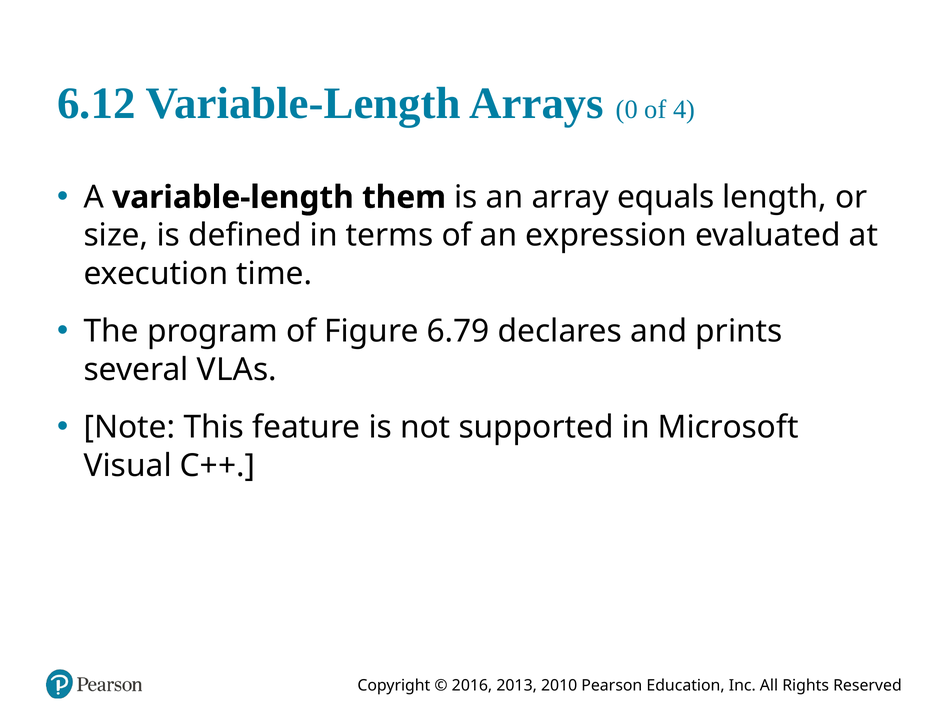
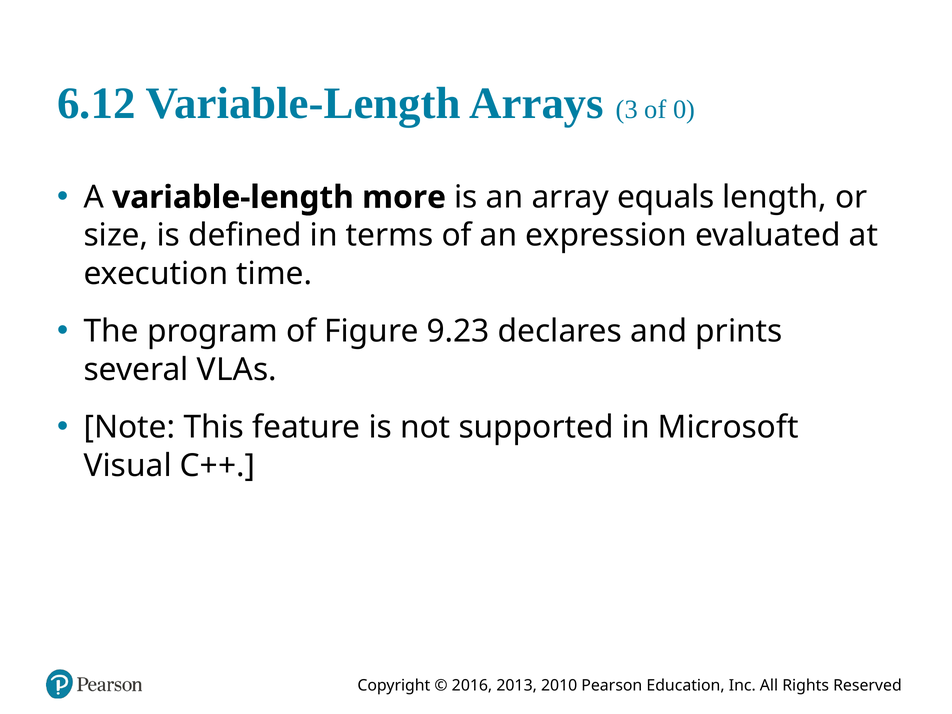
0: 0 -> 3
4: 4 -> 0
them: them -> more
6.79: 6.79 -> 9.23
